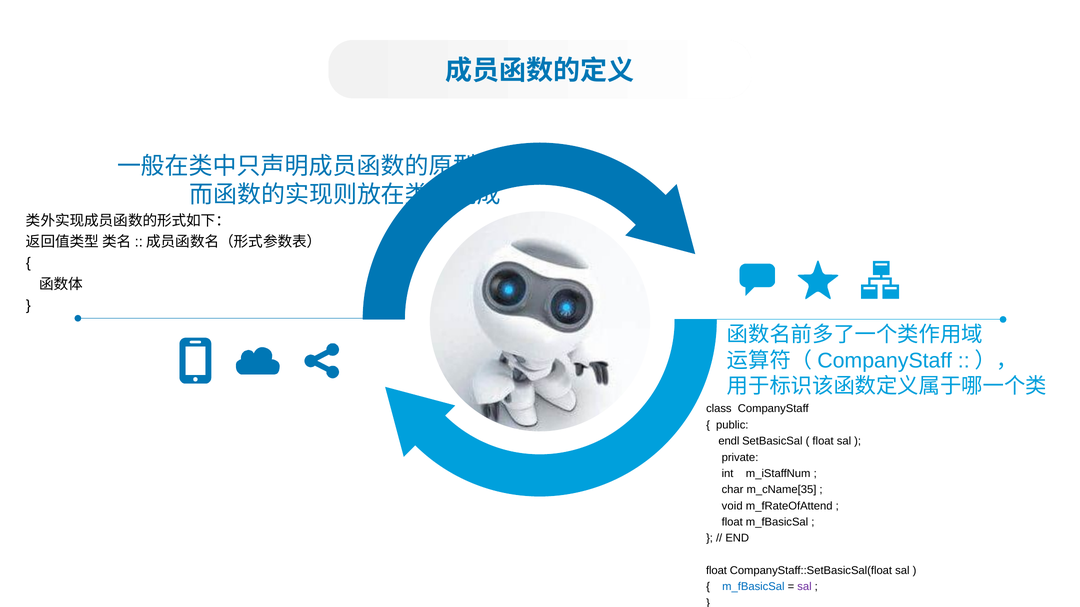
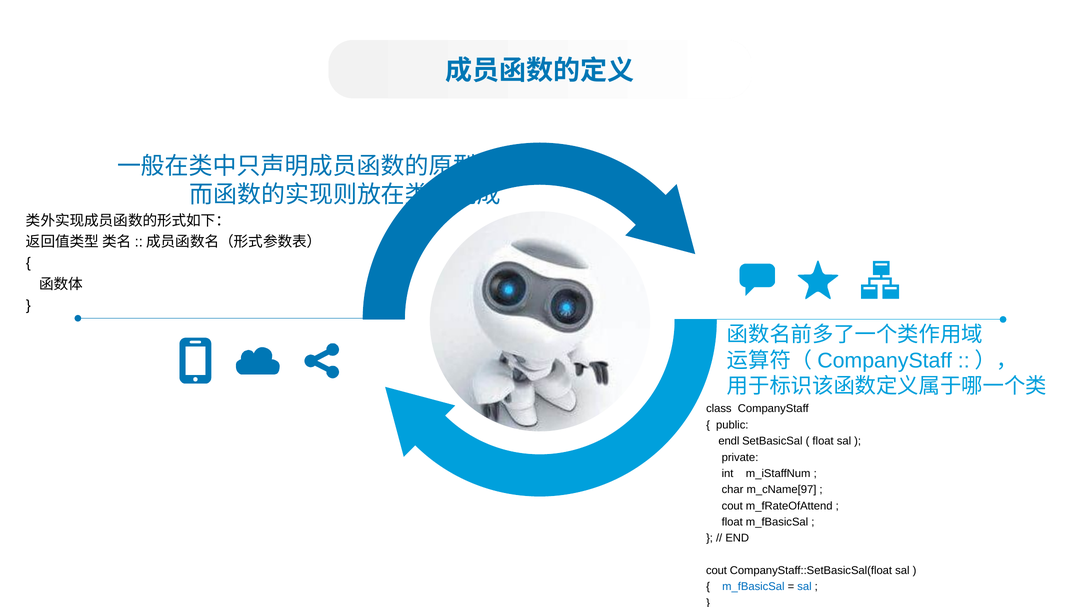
m_cName[35: m_cName[35 -> m_cName[97
void at (732, 506): void -> cout
float at (717, 571): float -> cout
sal at (804, 587) colour: purple -> blue
